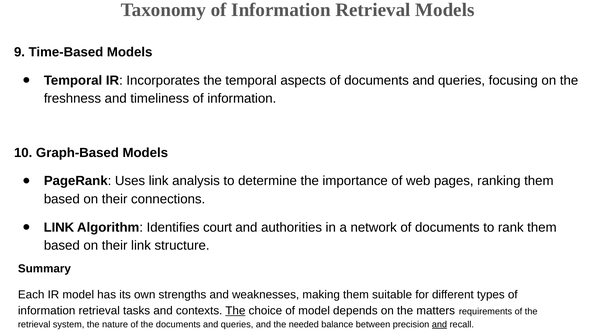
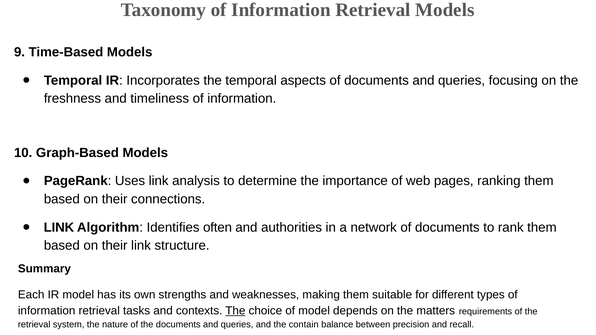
court: court -> often
needed: needed -> contain
and at (439, 325) underline: present -> none
